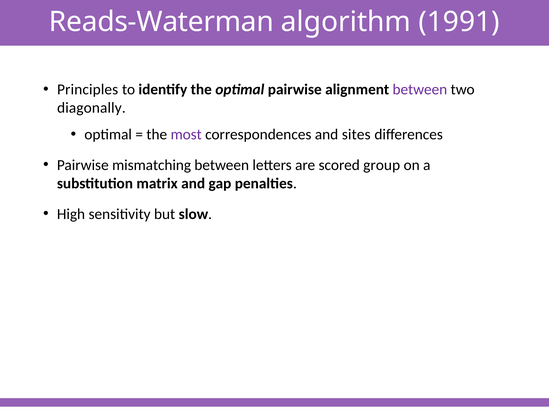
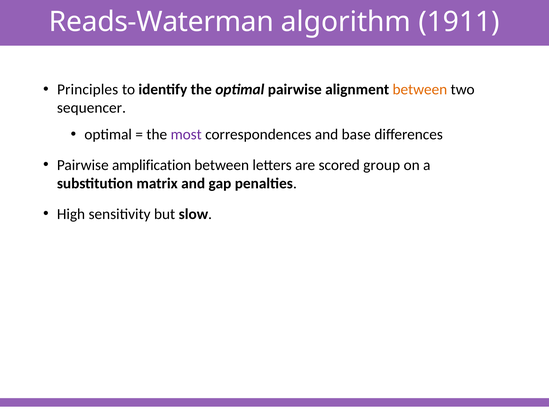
1991: 1991 -> 1911
between at (420, 89) colour: purple -> orange
diagonally: diagonally -> sequencer
sites: sites -> base
mismatching: mismatching -> amplification
